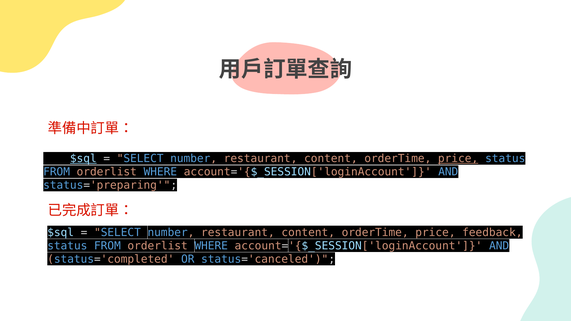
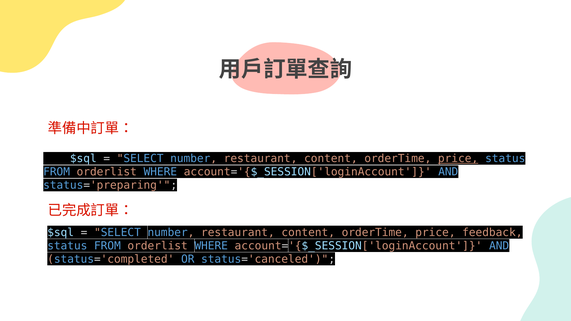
$sql at (83, 159) underline: present -> none
